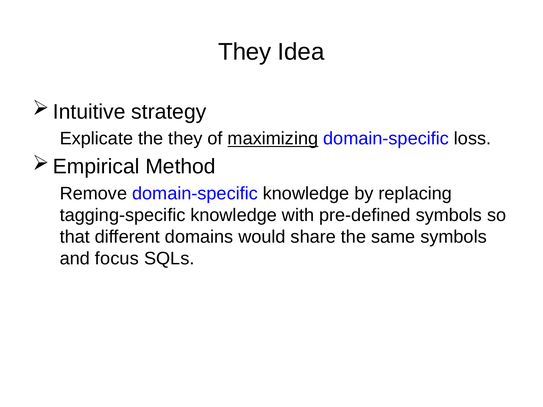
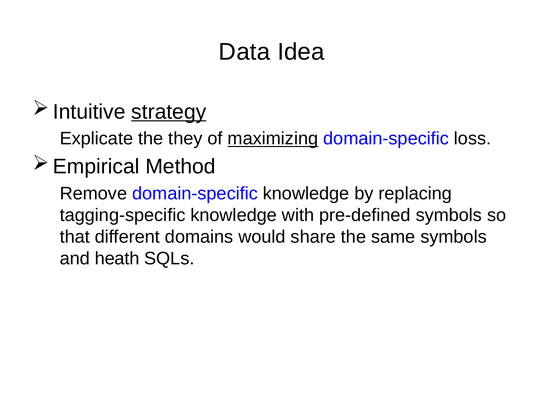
They at (245, 52): They -> Data
strategy underline: none -> present
focus: focus -> heath
